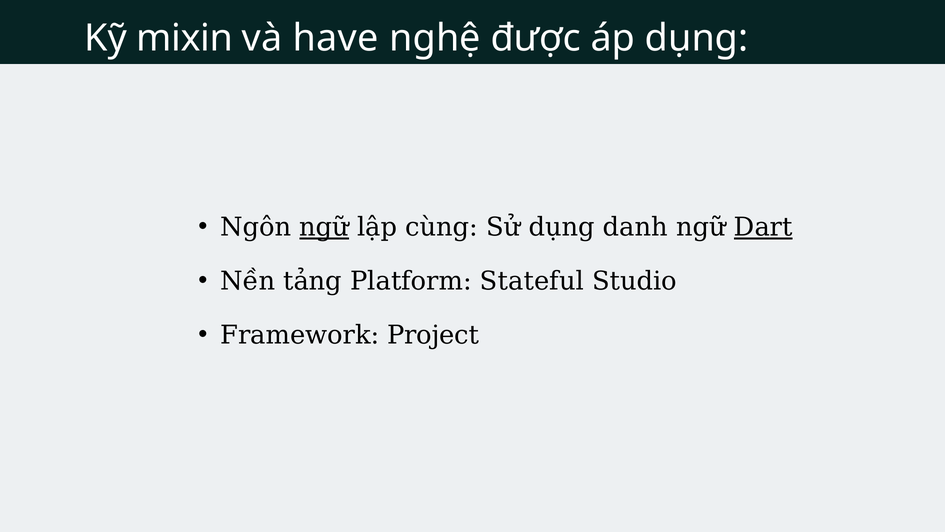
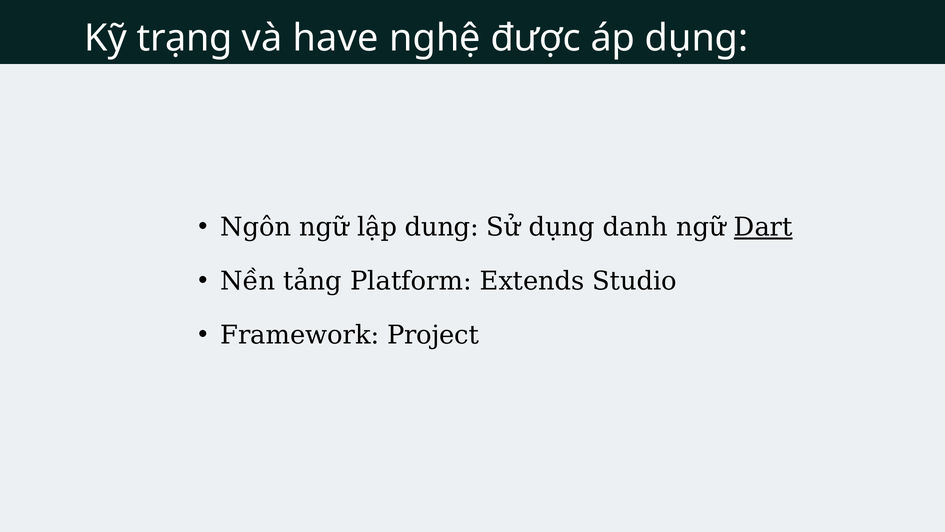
mixin: mixin -> trạng
ngữ at (324, 227) underline: present -> none
cùng: cùng -> dung
Stateful: Stateful -> Extends
